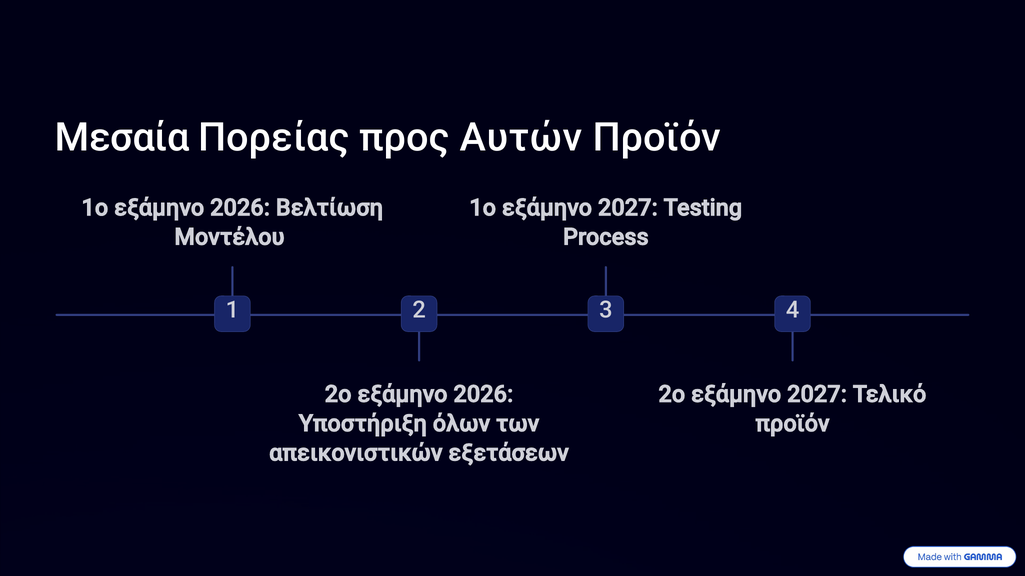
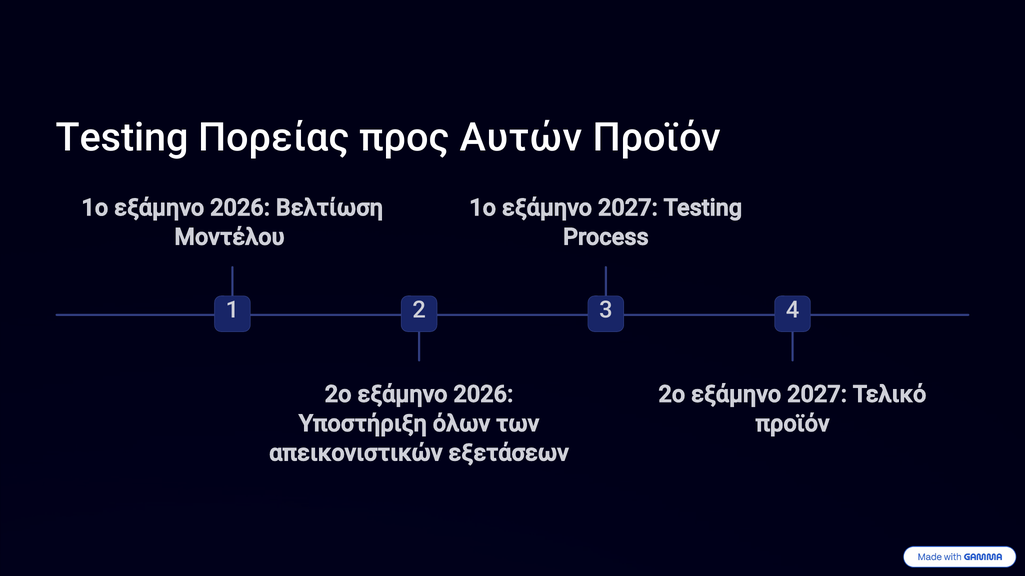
Μεσαία at (122, 138): Μεσαία -> Testing
